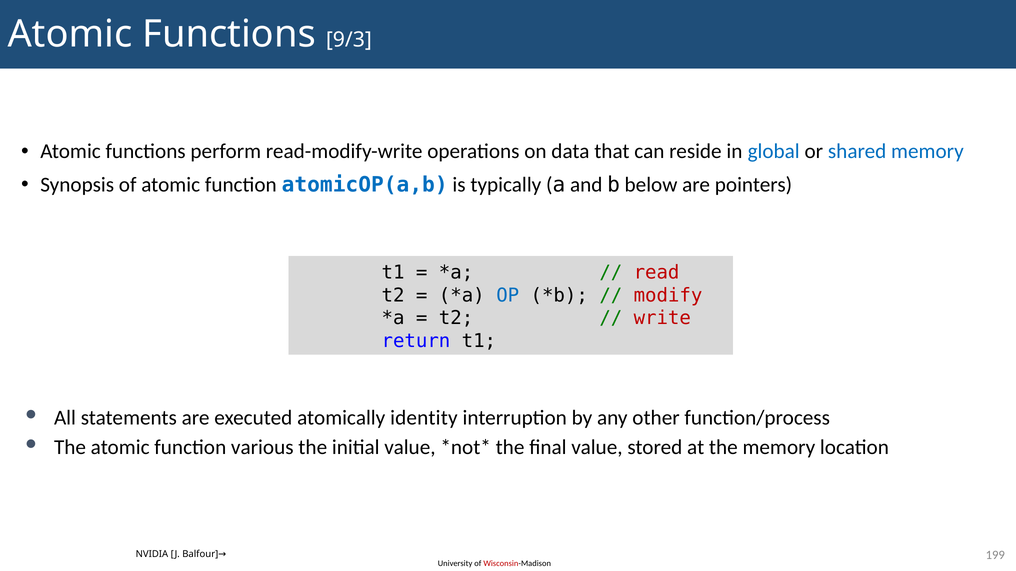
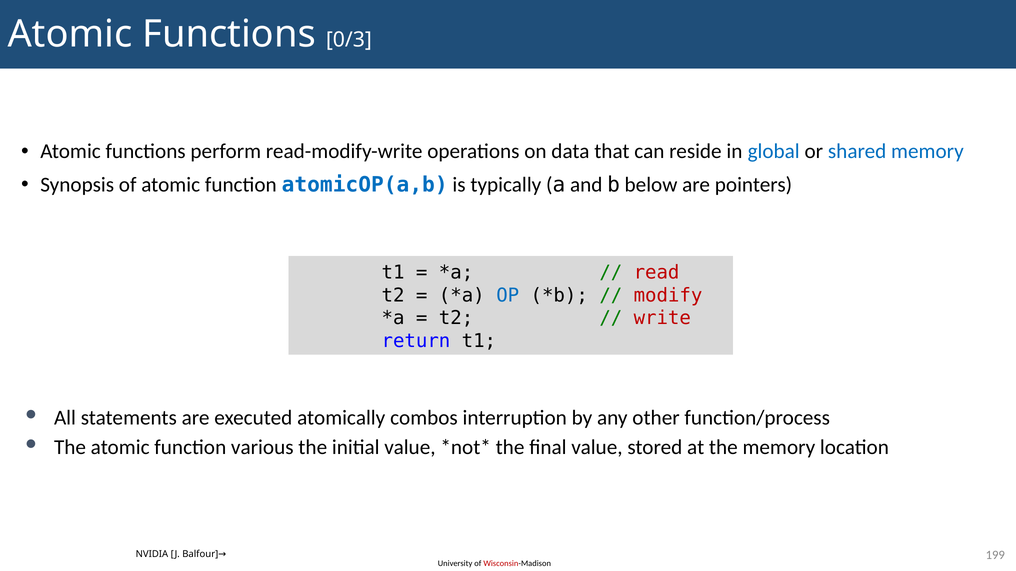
9/3: 9/3 -> 0/3
identity: identity -> combos
